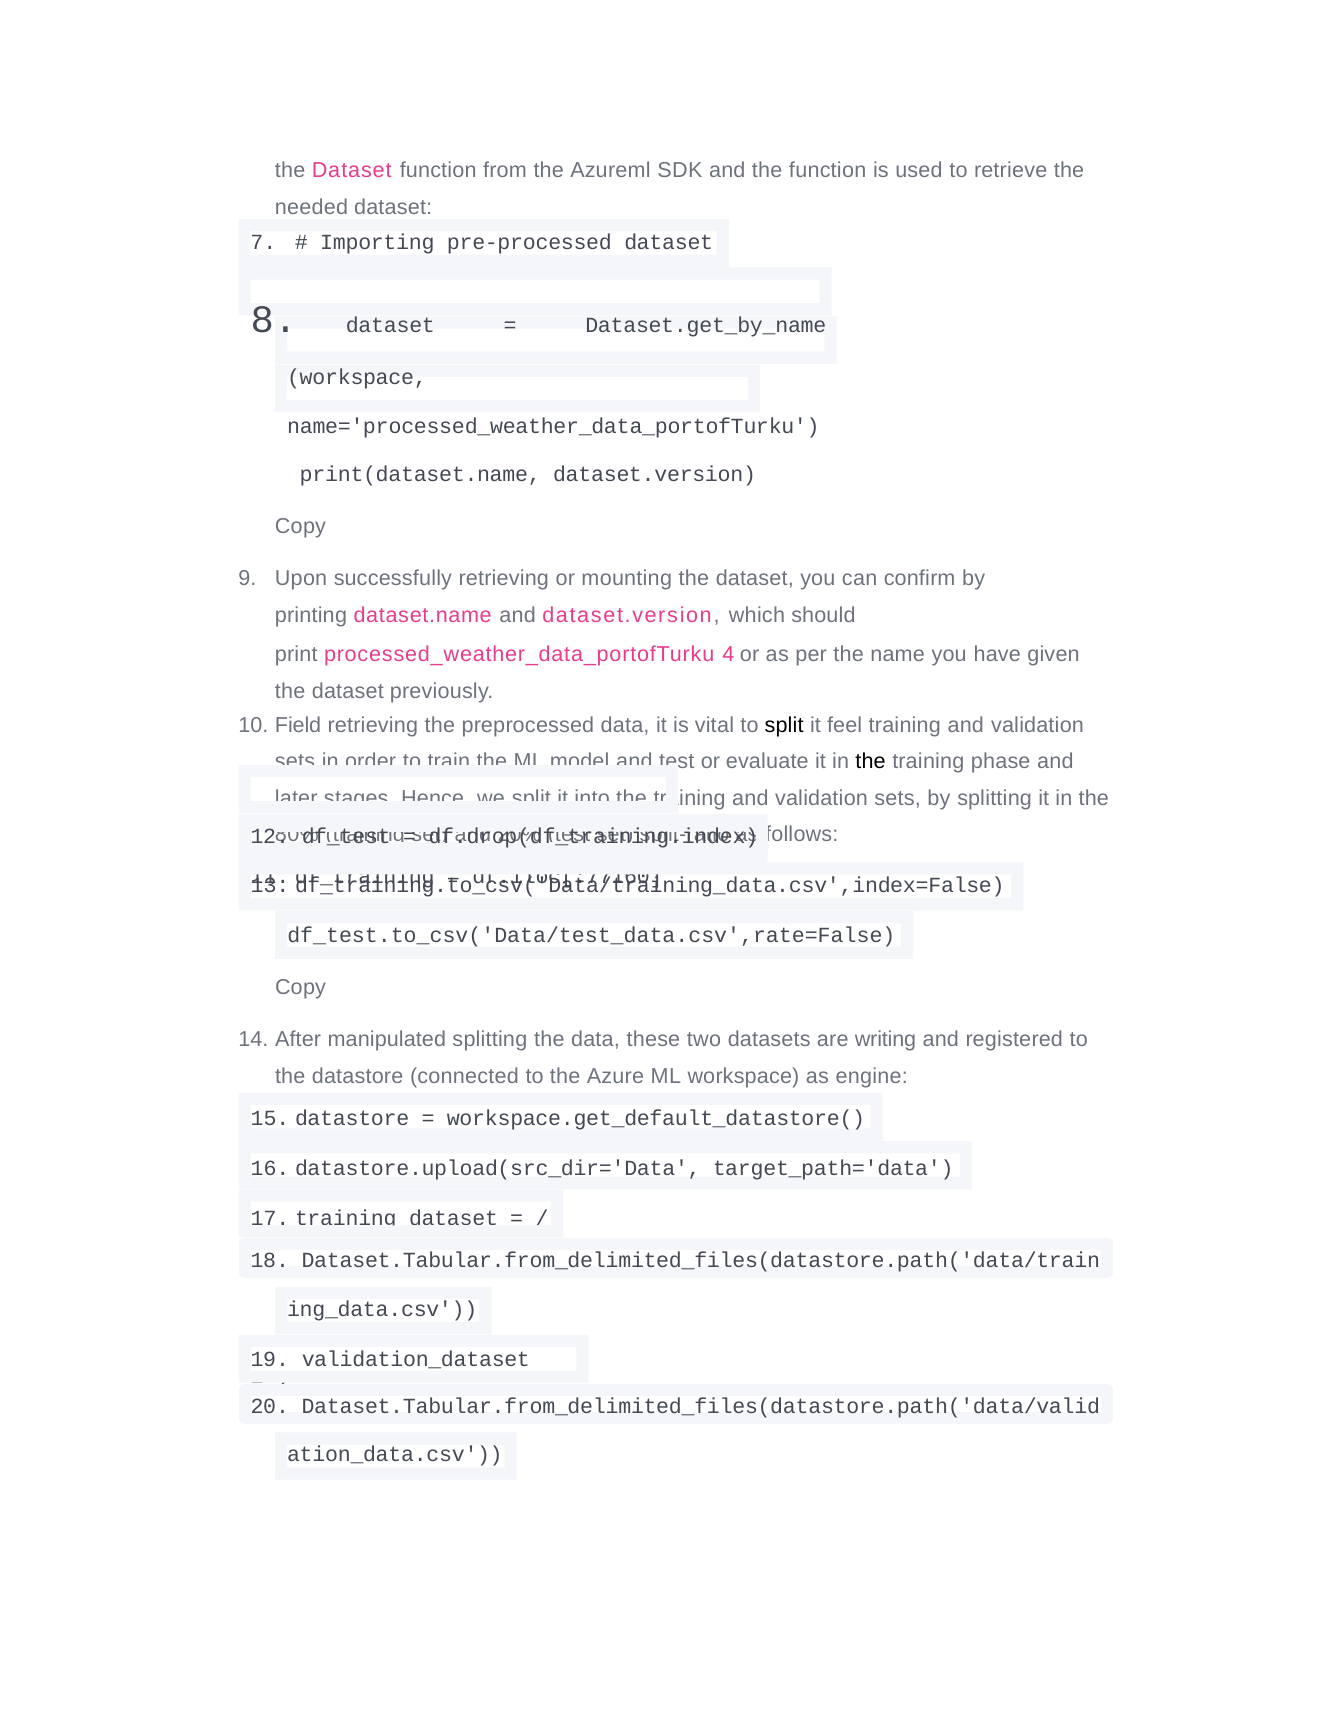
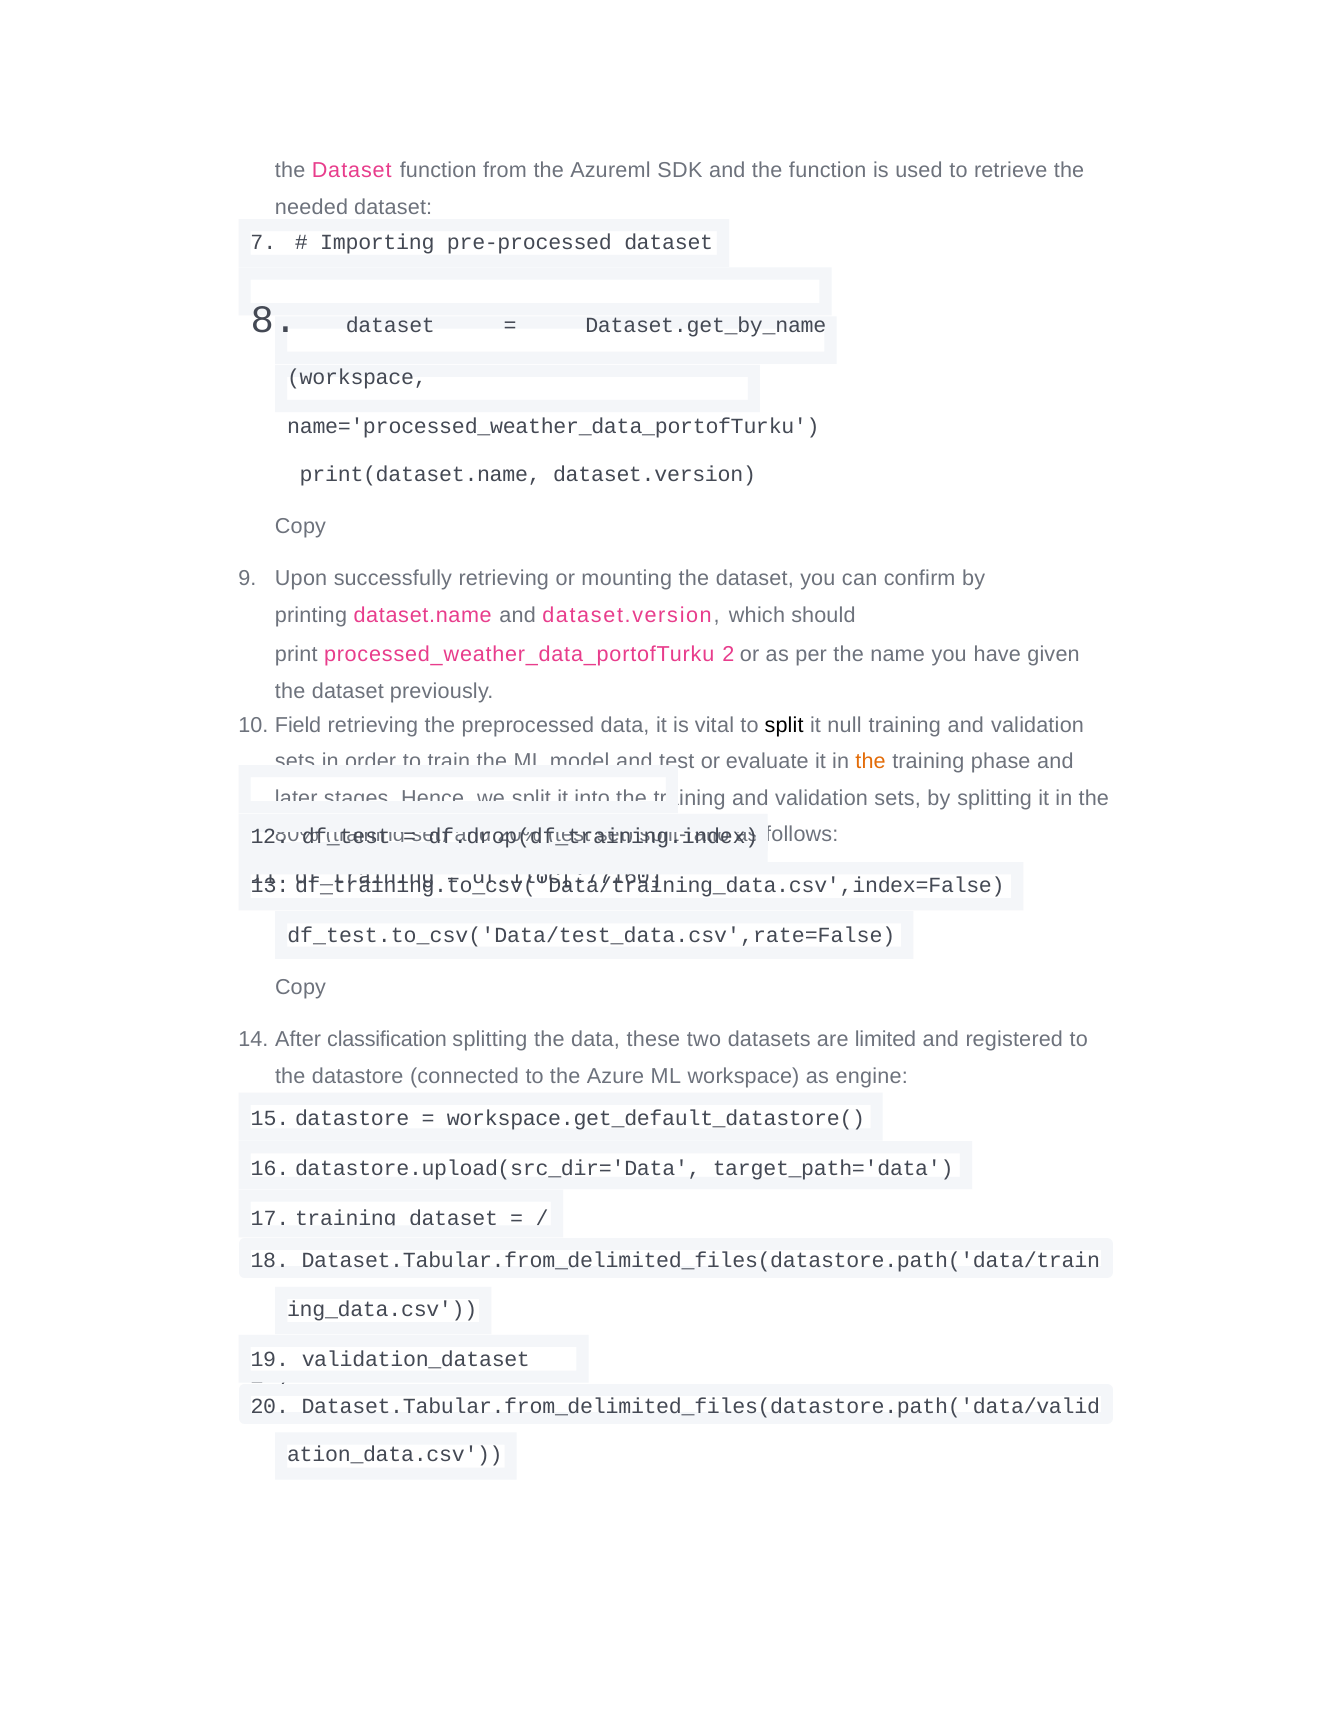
4: 4 -> 2
feel: feel -> null
the at (871, 762) colour: black -> orange
manipulated: manipulated -> classification
writing: writing -> limited
